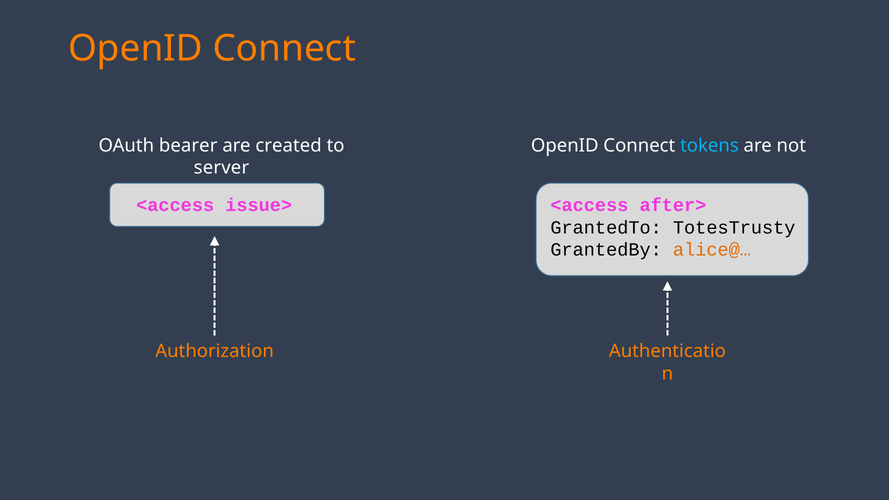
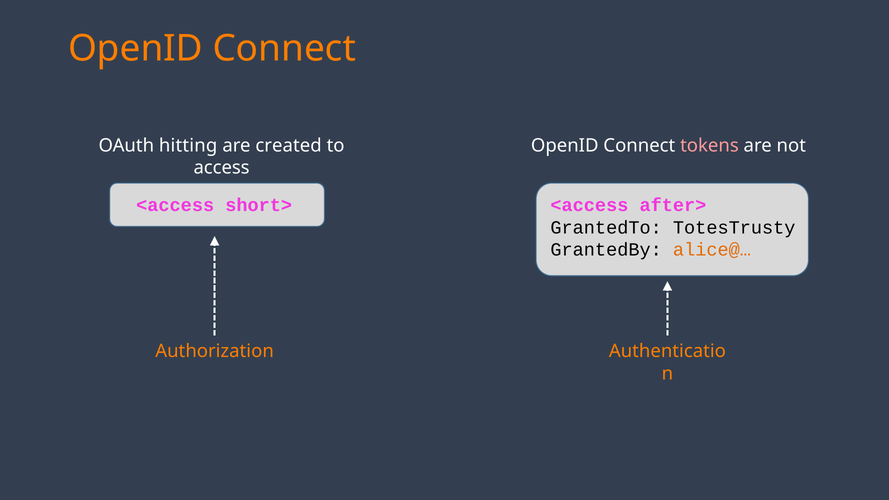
bearer: bearer -> hitting
tokens colour: light blue -> pink
server: server -> access
issue>: issue> -> short>
